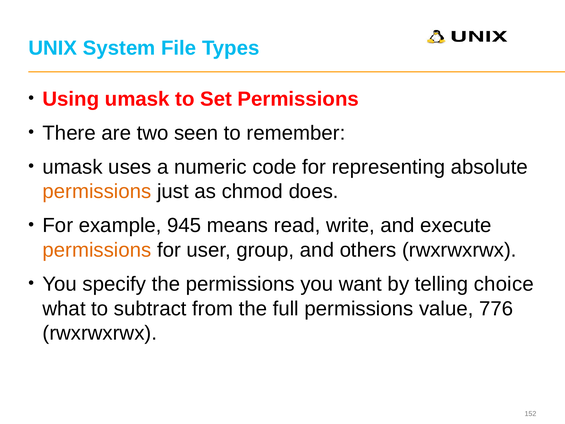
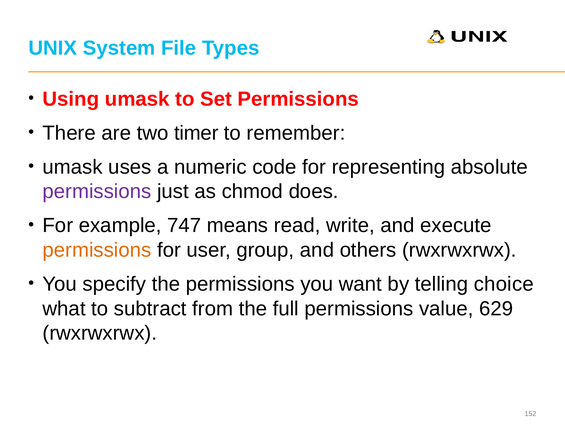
seen: seen -> timer
permissions at (97, 191) colour: orange -> purple
945: 945 -> 747
776: 776 -> 629
